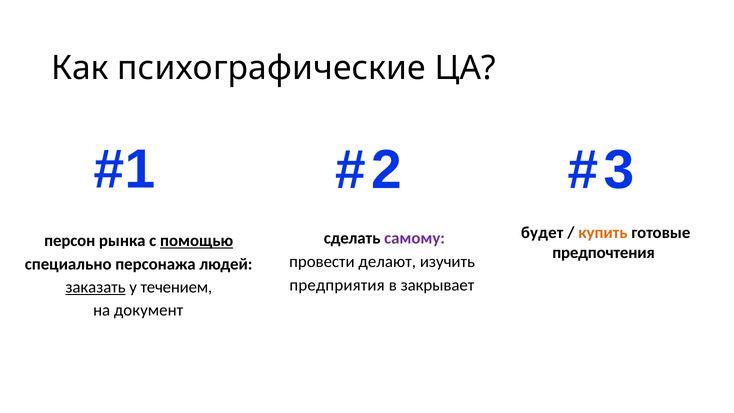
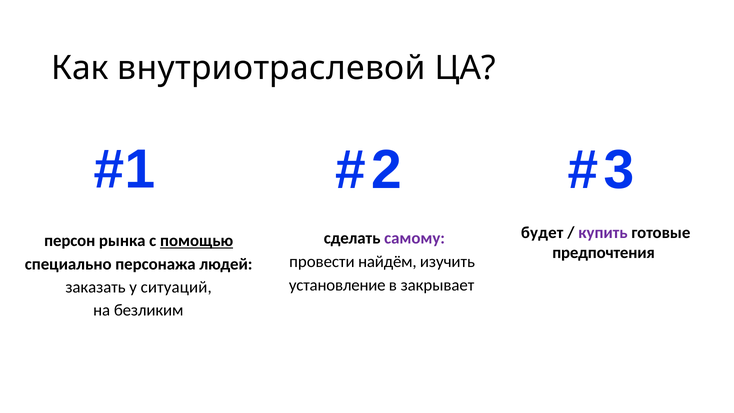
психографические: психографические -> внутриотраслевой
купить colour: orange -> purple
делают: делают -> найдём
предприятия: предприятия -> установление
заказать underline: present -> none
течением: течением -> ситуаций
документ: документ -> безликим
